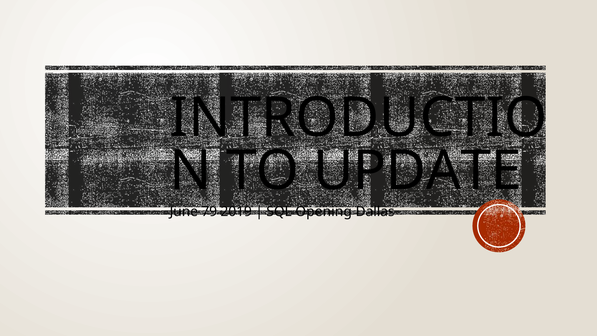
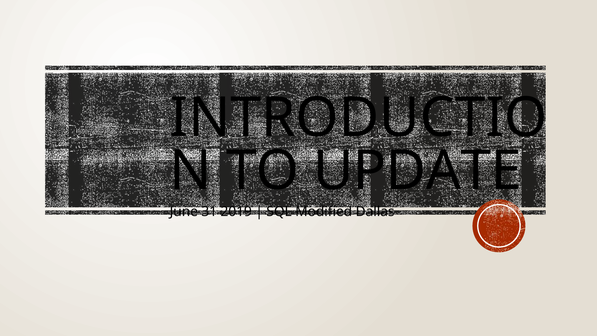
79: 79 -> 31
Opening: Opening -> Modified
